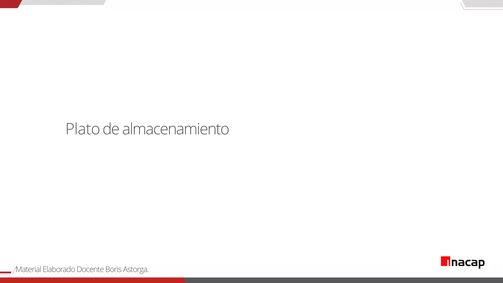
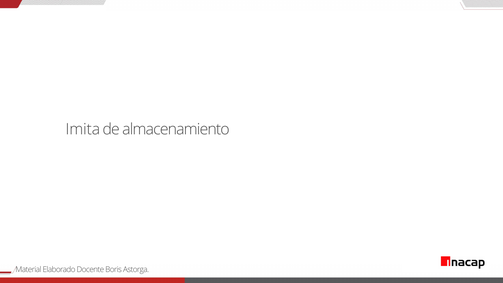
Plato: Plato -> Imita
